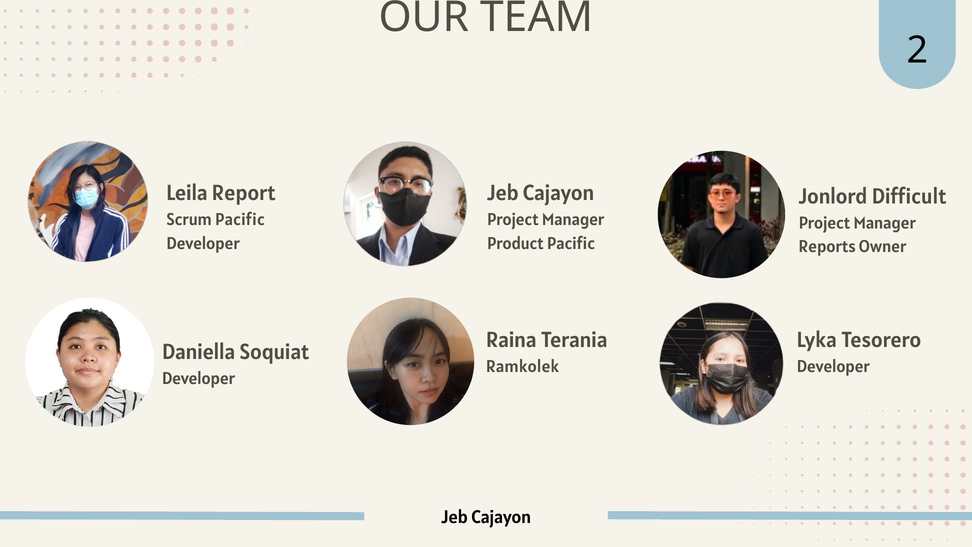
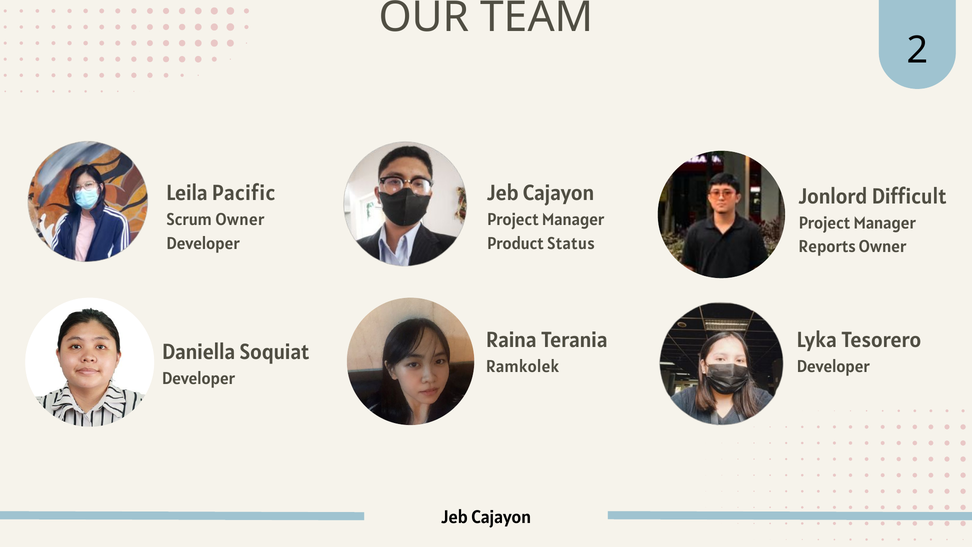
Report: Report -> Pacific
Scrum Pacific: Pacific -> Owner
Product Pacific: Pacific -> Status
